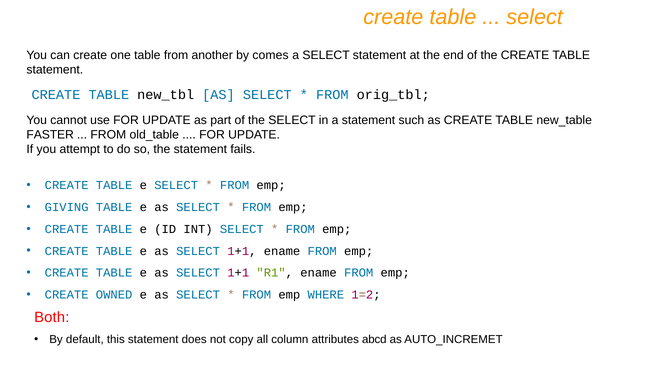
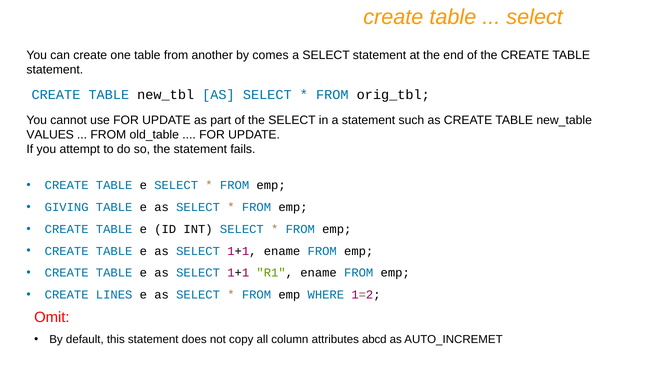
FASTER: FASTER -> VALUES
OWNED: OWNED -> LINES
Both: Both -> Omit
